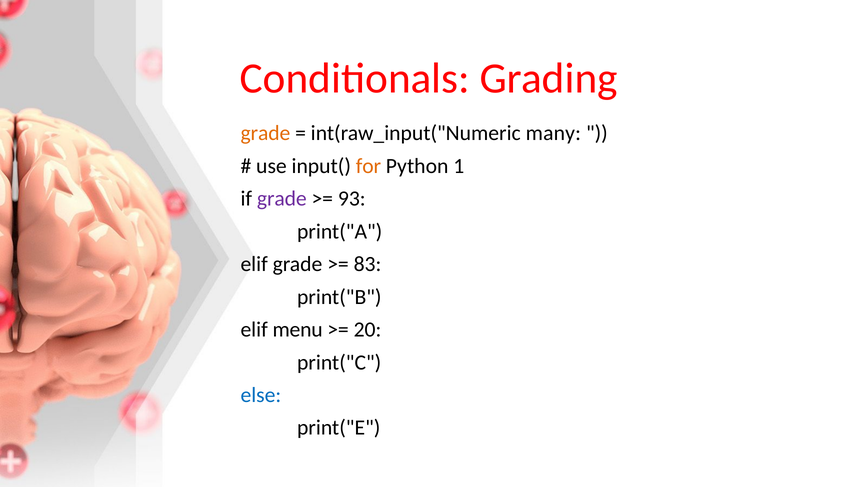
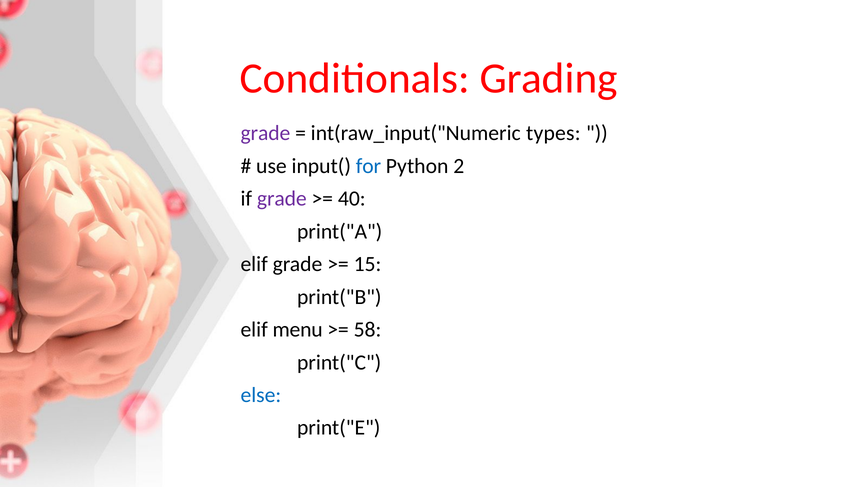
grade at (265, 133) colour: orange -> purple
many: many -> types
for colour: orange -> blue
1: 1 -> 2
93: 93 -> 40
83: 83 -> 15
20: 20 -> 58
